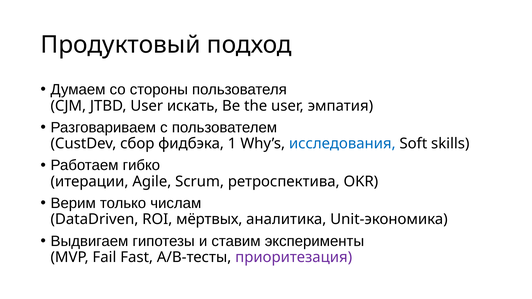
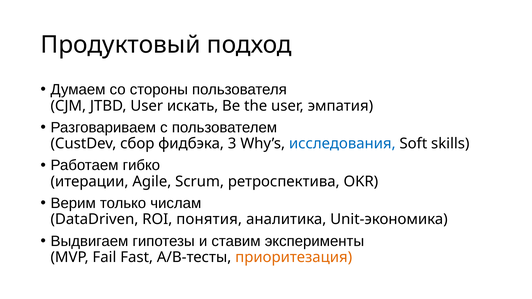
1: 1 -> 3
мёртвых: мёртвых -> понятия
приоритезация colour: purple -> orange
